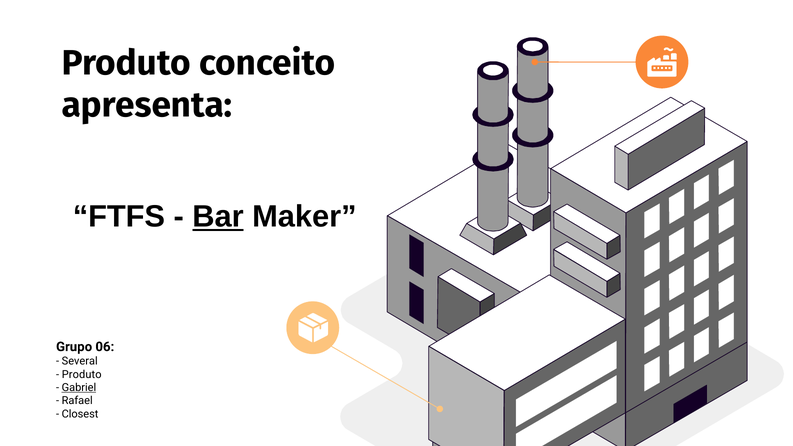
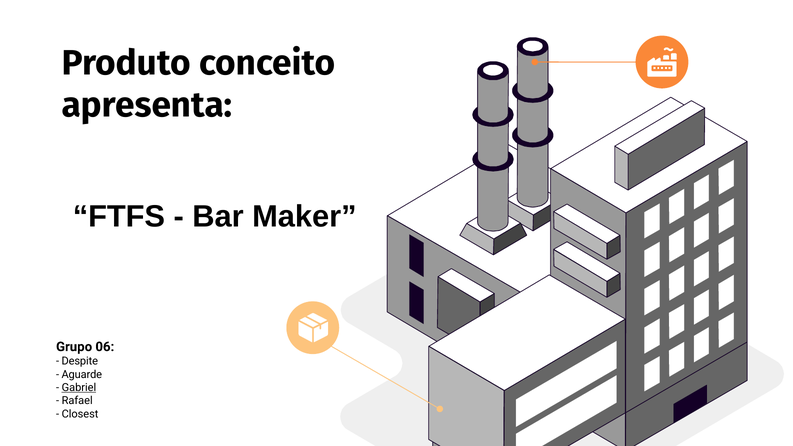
Bar underline: present -> none
Several: Several -> Despite
Produto at (82, 374): Produto -> Aguarde
